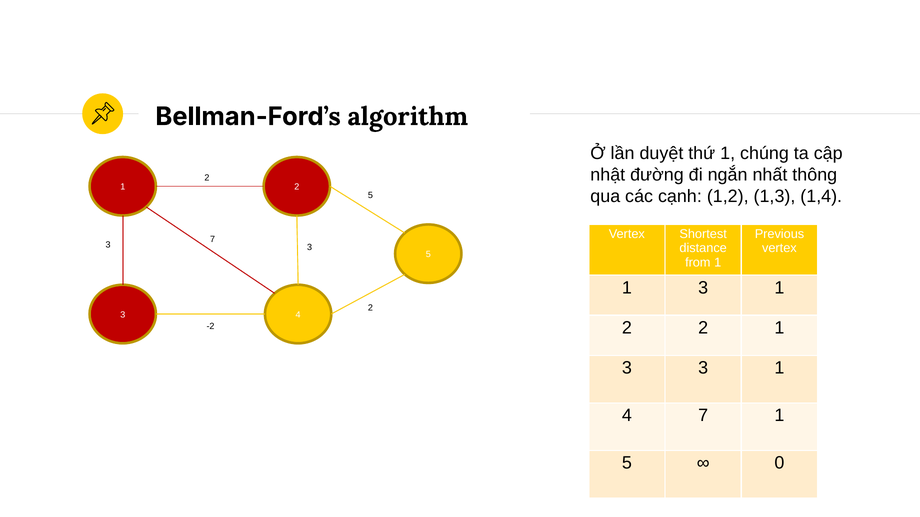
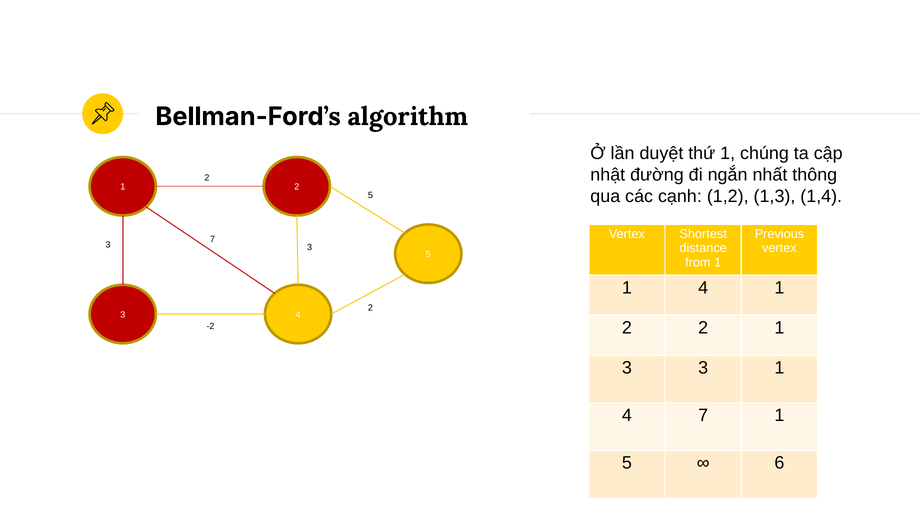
3 at (703, 288): 3 -> 4
0: 0 -> 6
